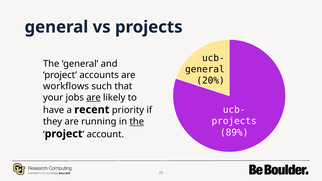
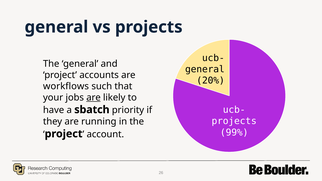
recent: recent -> sbatch
the at (137, 122) underline: present -> none
89%: 89% -> 99%
